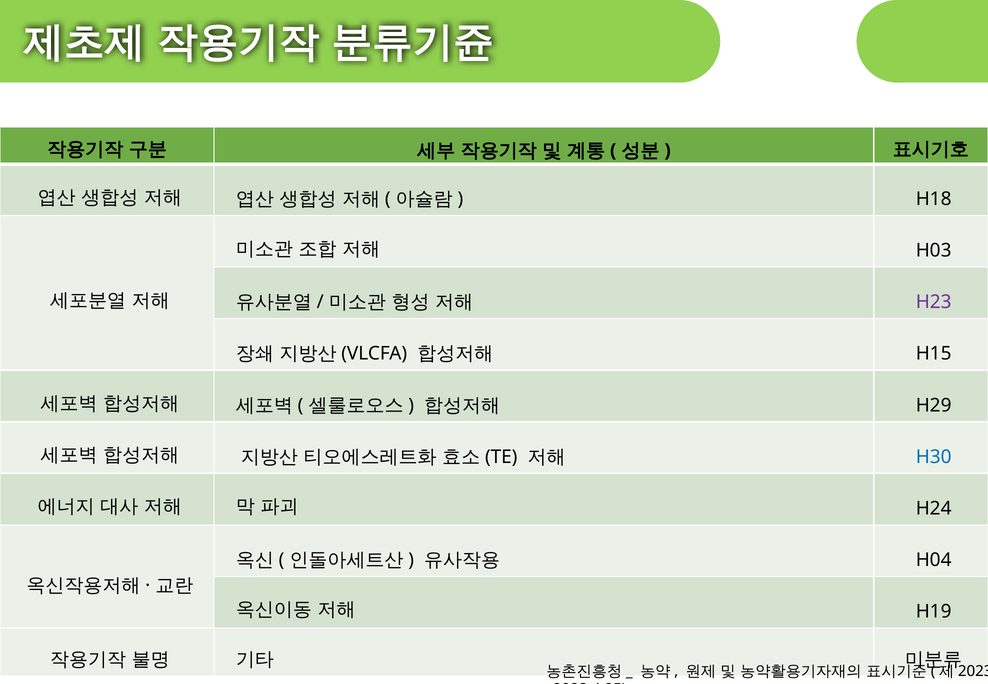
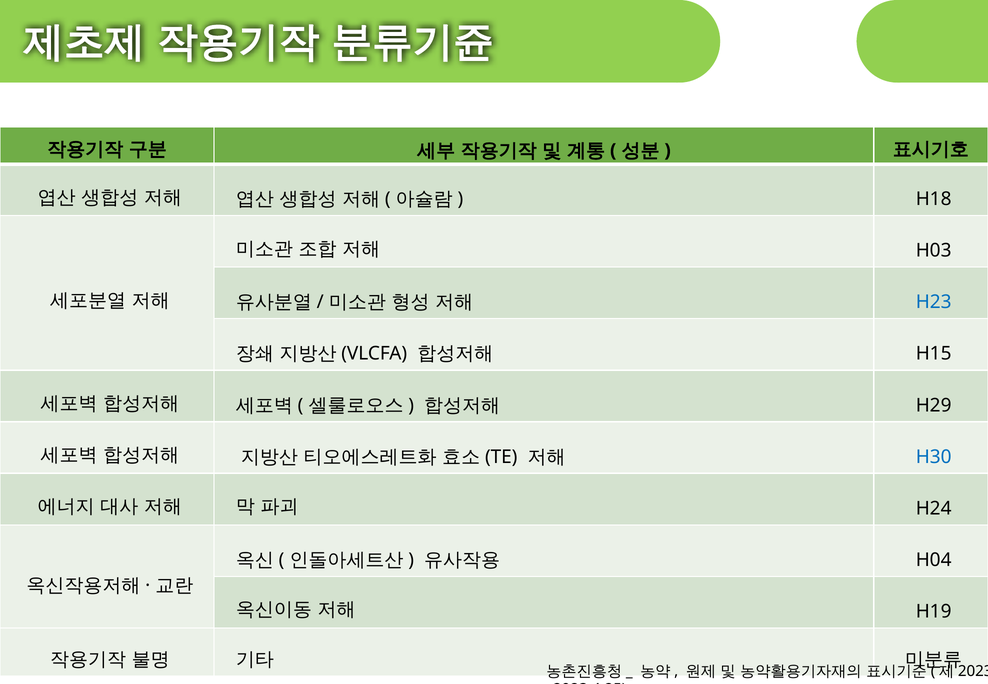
H23 colour: purple -> blue
